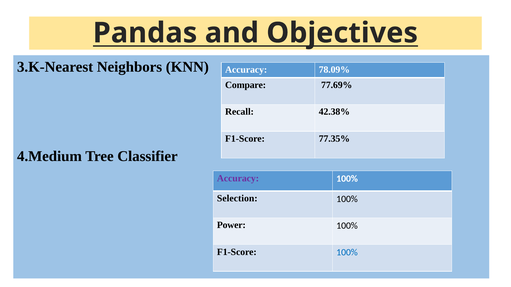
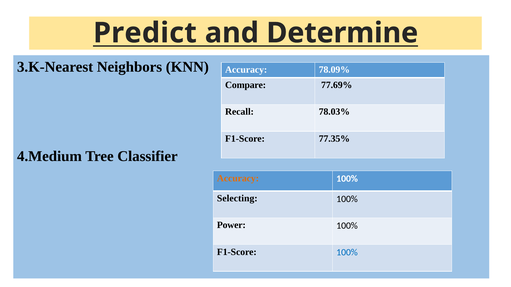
Pandas: Pandas -> Predict
Objectives: Objectives -> Determine
42.38%: 42.38% -> 78.03%
Accuracy at (238, 178) colour: purple -> orange
Selection: Selection -> Selecting
